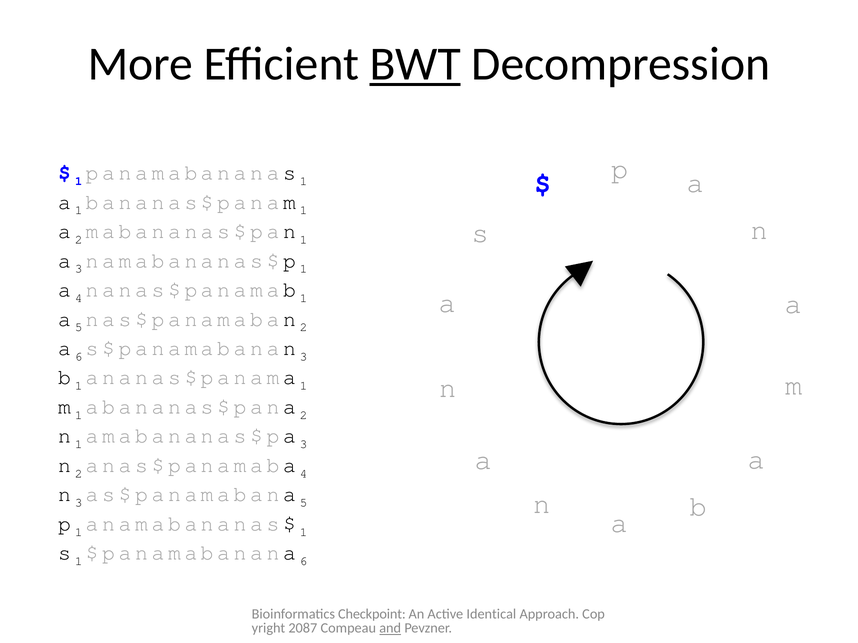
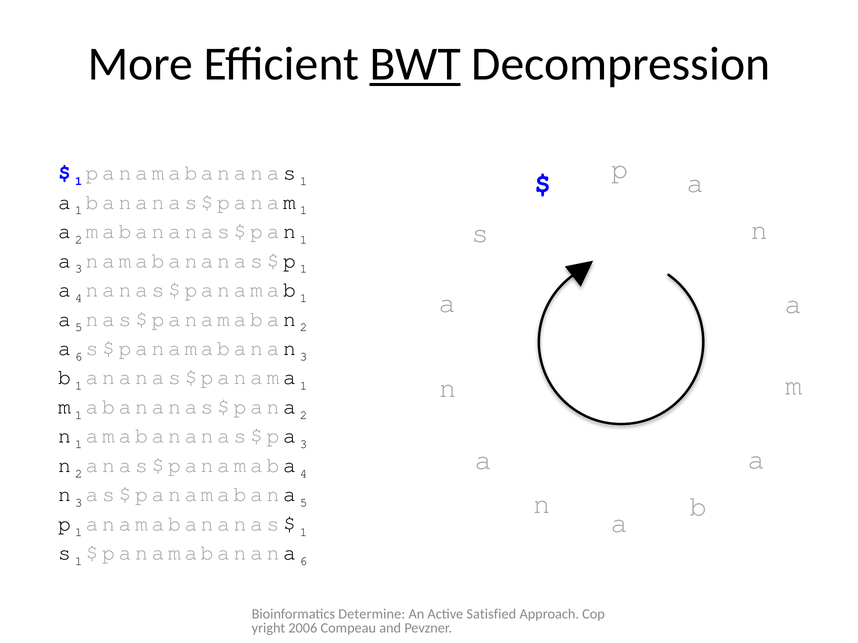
Checkpoint: Checkpoint -> Determine
Identical: Identical -> Satisfied
2087: 2087 -> 2006
and underline: present -> none
